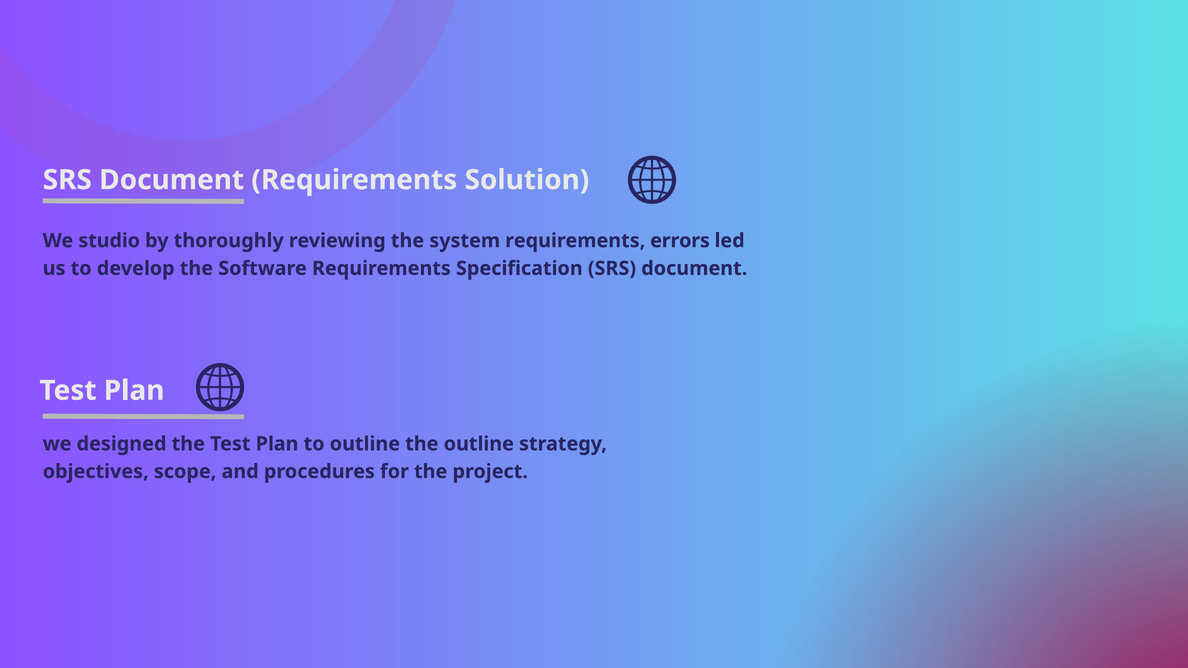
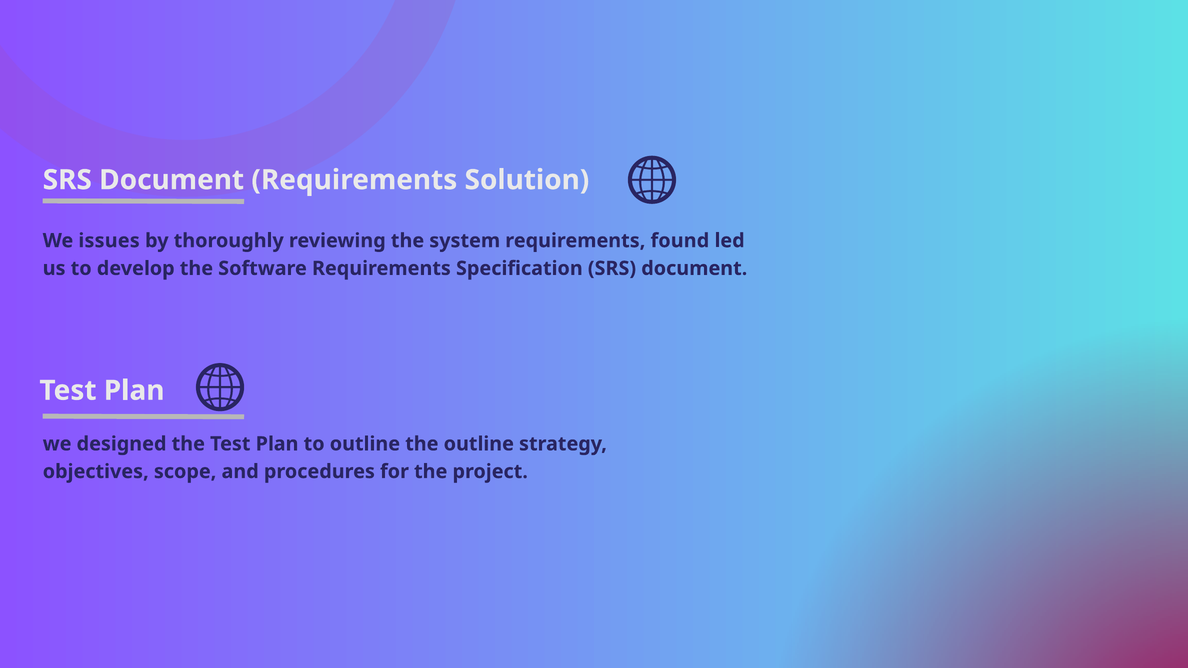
studio: studio -> issues
errors: errors -> found
